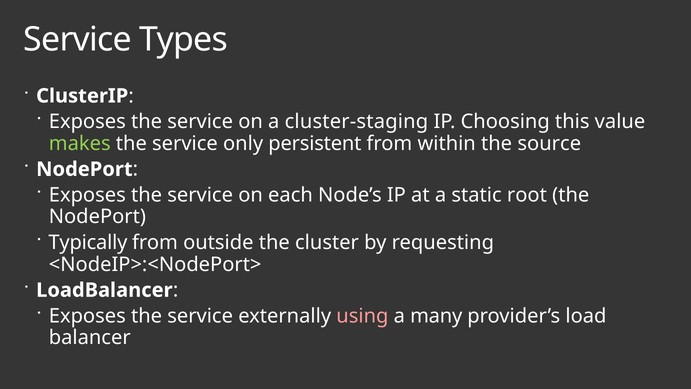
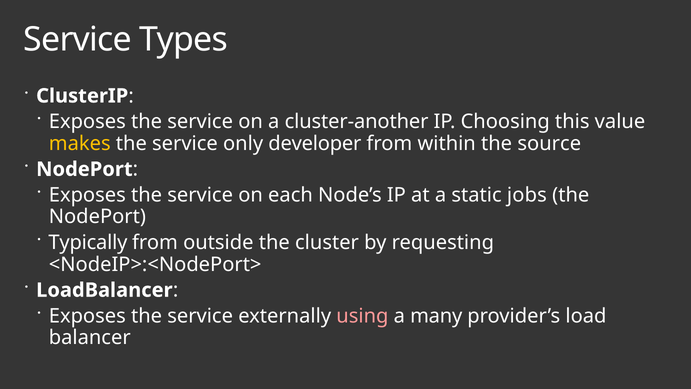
cluster-staging: cluster-staging -> cluster-another
makes colour: light green -> yellow
persistent: persistent -> developer
root: root -> jobs
